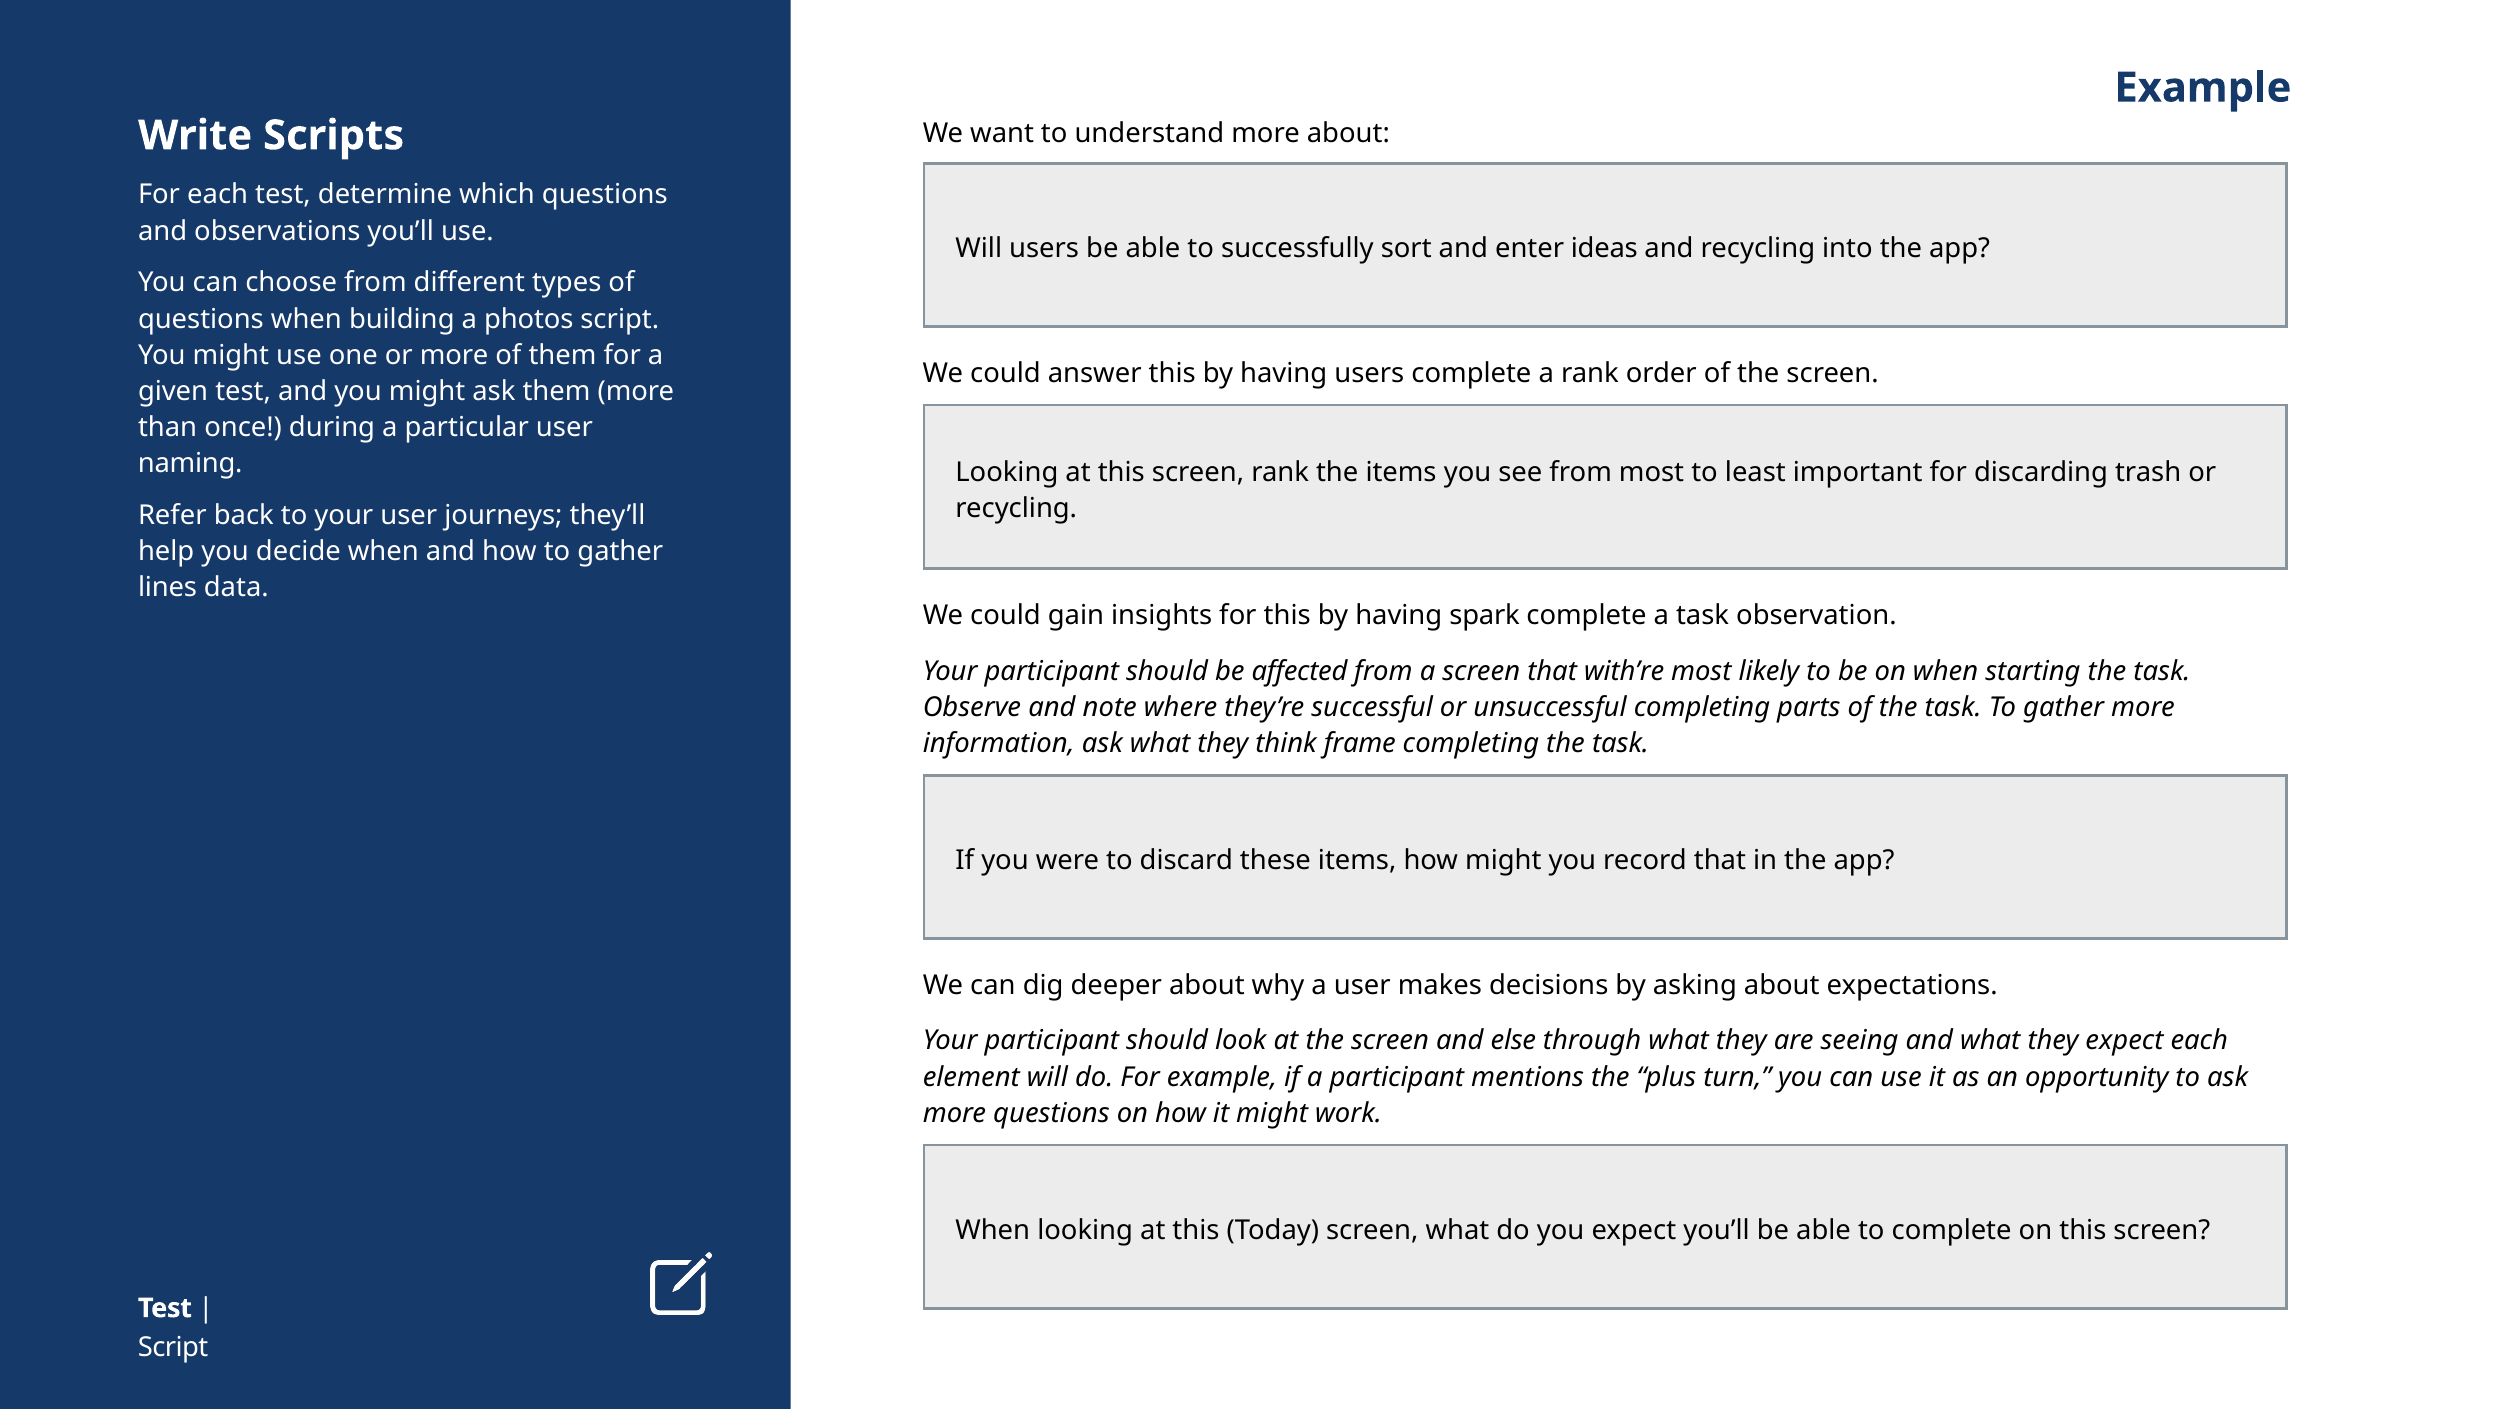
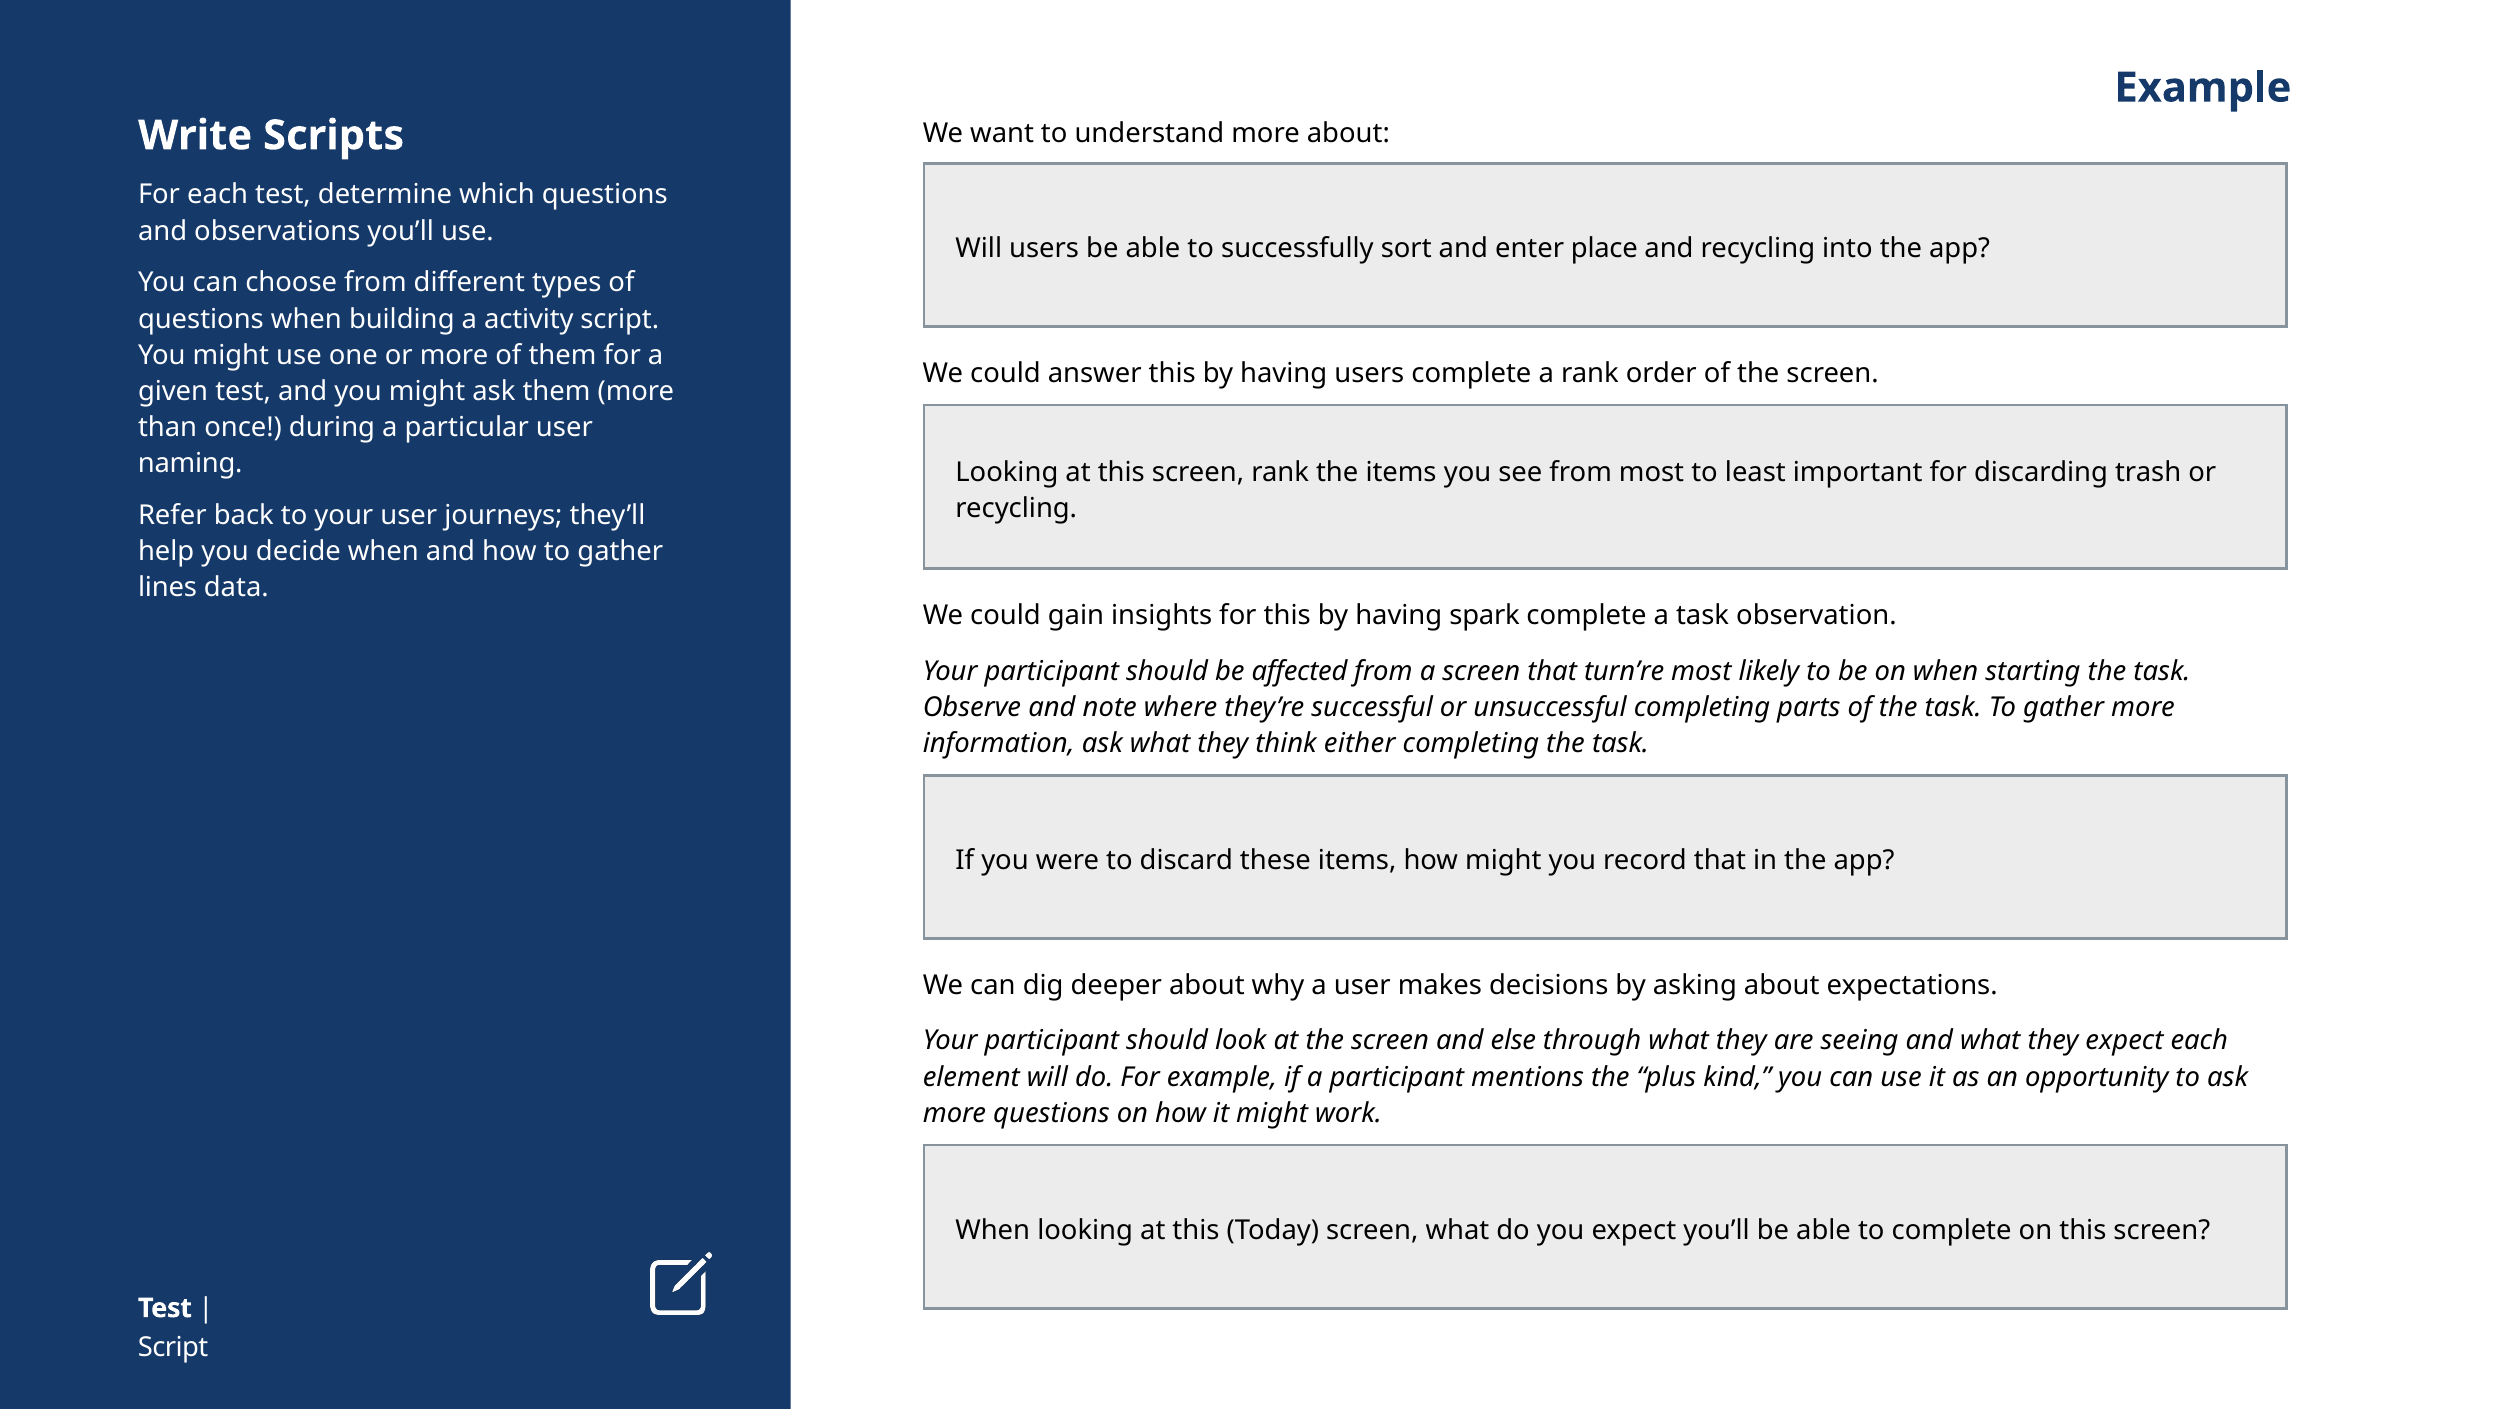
ideas: ideas -> place
photos: photos -> activity
with’re: with’re -> turn’re
frame: frame -> either
turn: turn -> kind
